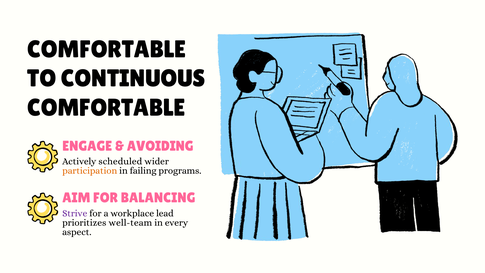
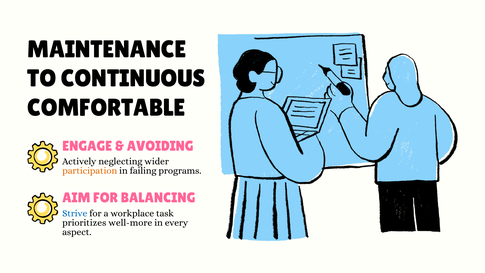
COMFORTABLE at (107, 49): COMFORTABLE -> MAINTENANCE
scheduled: scheduled -> neglecting
Strive colour: purple -> blue
lead: lead -> task
well-team: well-team -> well-more
